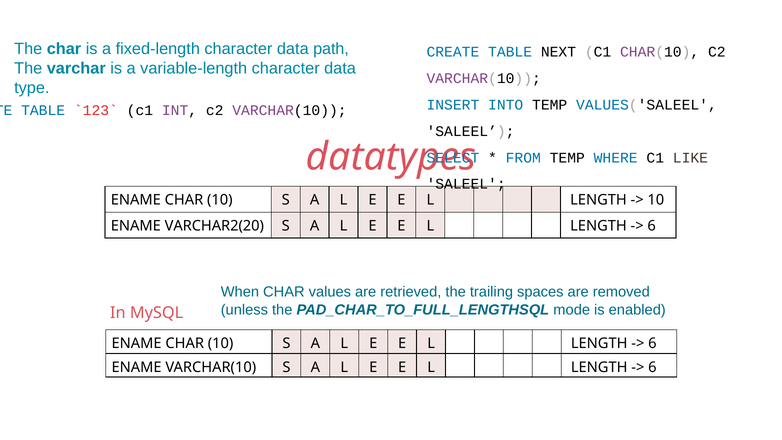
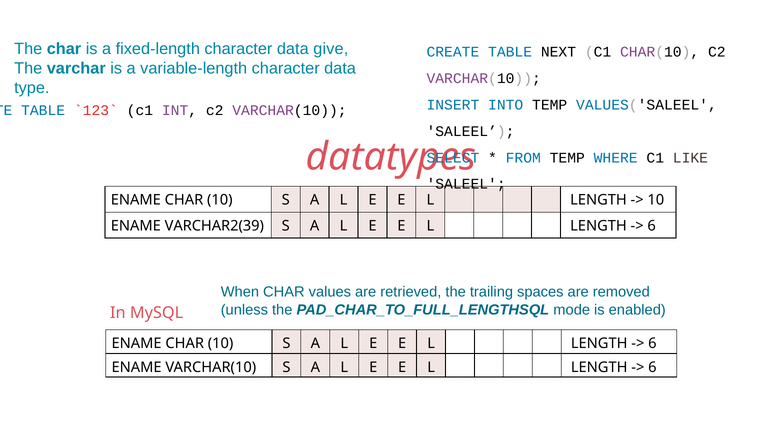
path: path -> give
VARCHAR2(20: VARCHAR2(20 -> VARCHAR2(39
